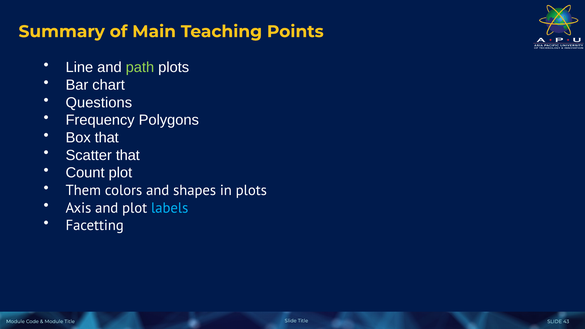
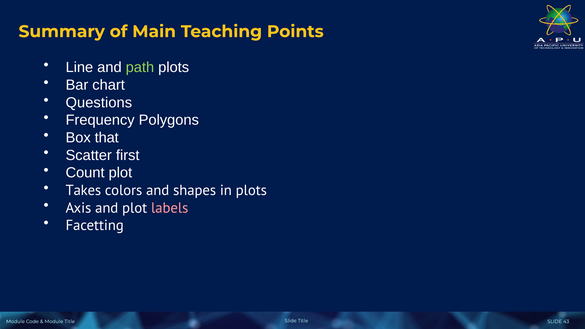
Scatter that: that -> first
Them: Them -> Takes
labels colour: light blue -> pink
